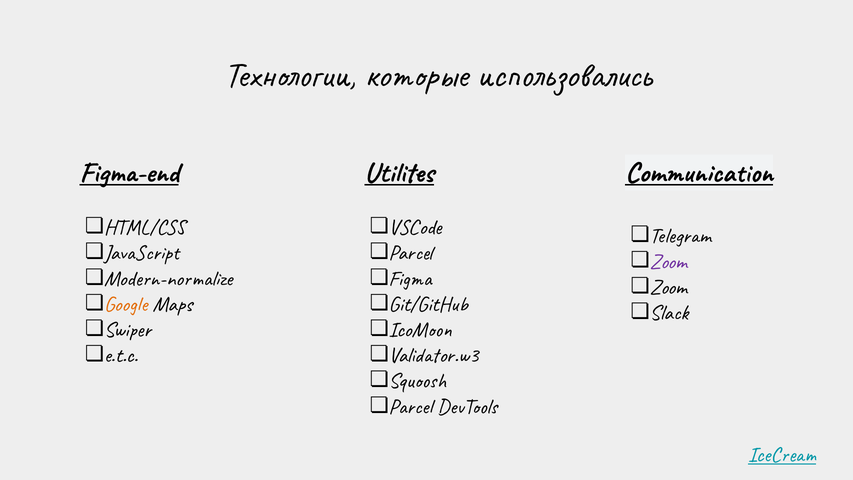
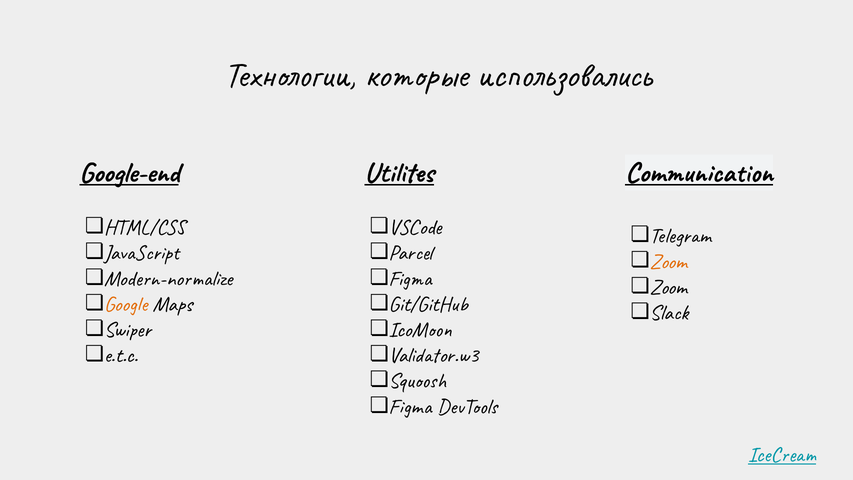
Figma-end: Figma-end -> Google-end
Zoom at (668, 261) colour: purple -> orange
Parcel at (410, 406): Parcel -> Figma
